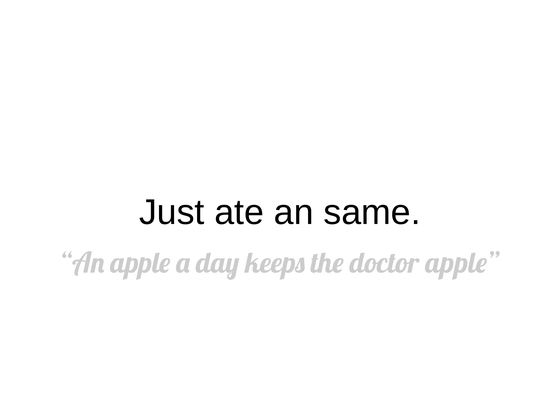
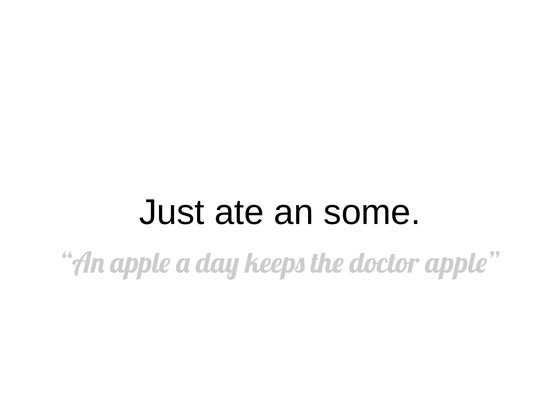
same: same -> some
